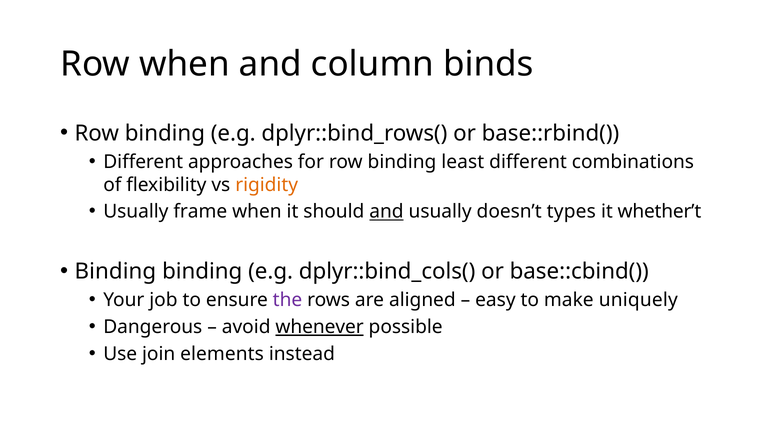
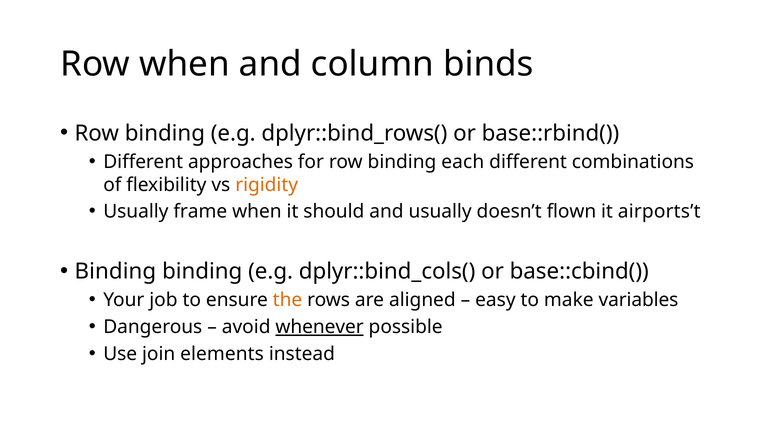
least: least -> each
and at (386, 212) underline: present -> none
types: types -> flown
whether’t: whether’t -> airports’t
the colour: purple -> orange
uniquely: uniquely -> variables
